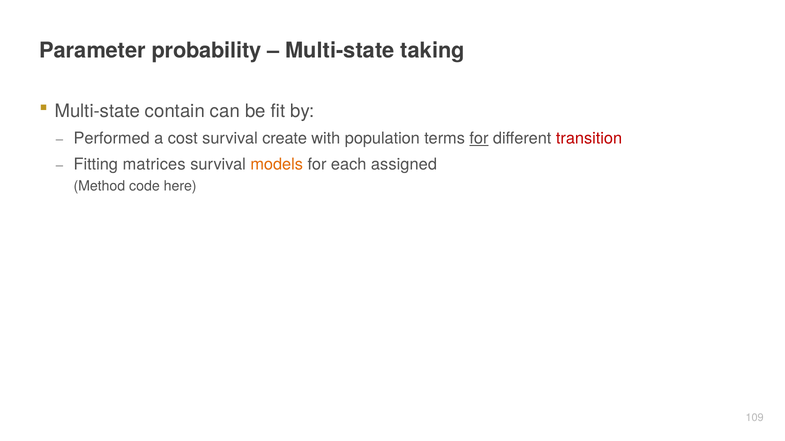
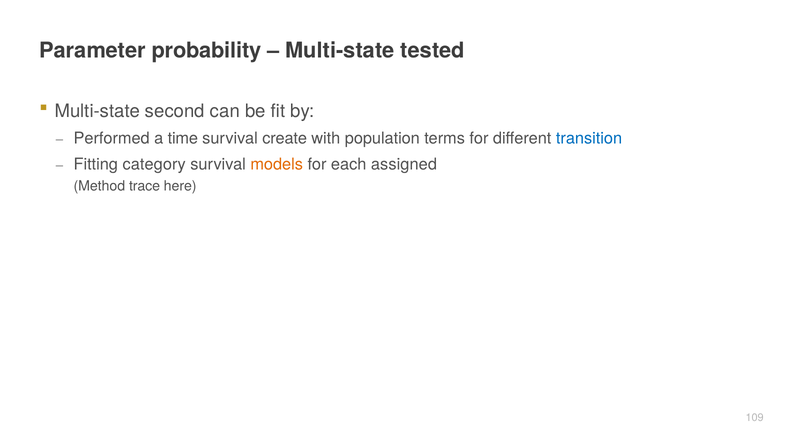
taking: taking -> tested
contain: contain -> second
cost: cost -> time
for at (479, 139) underline: present -> none
transition colour: red -> blue
matrices: matrices -> category
code: code -> trace
